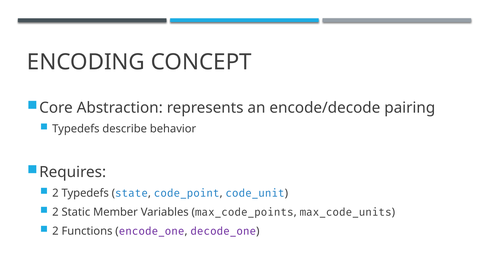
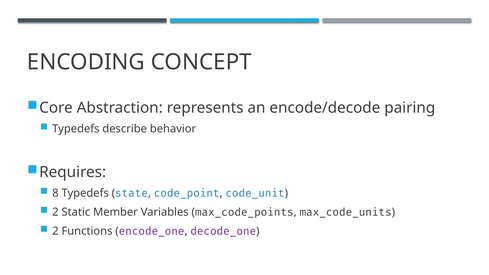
2 at (55, 193): 2 -> 8
